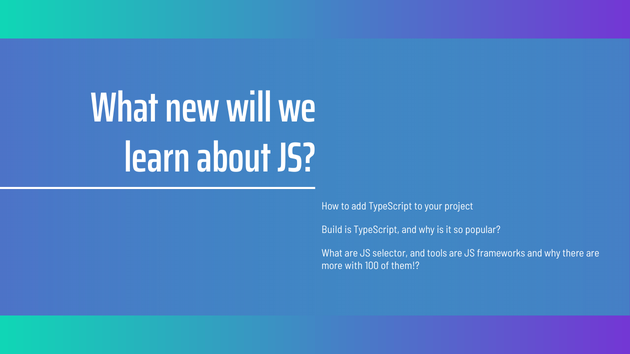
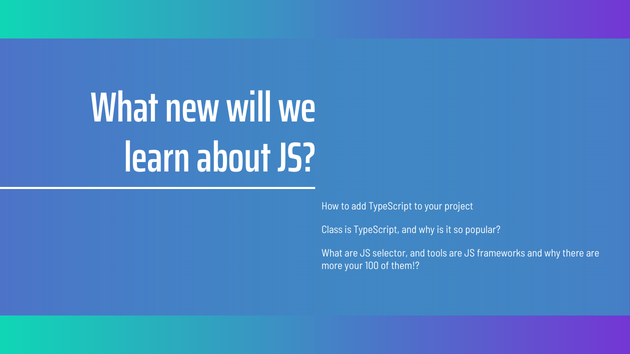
Build: Build -> Class
more with: with -> your
